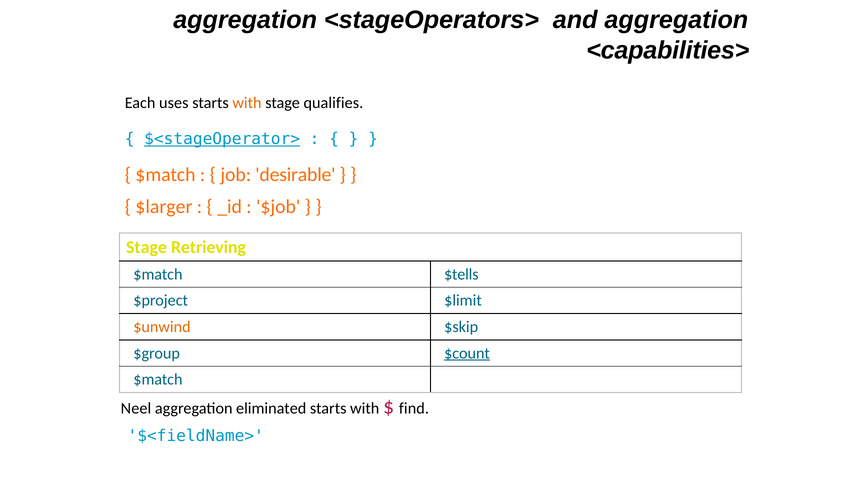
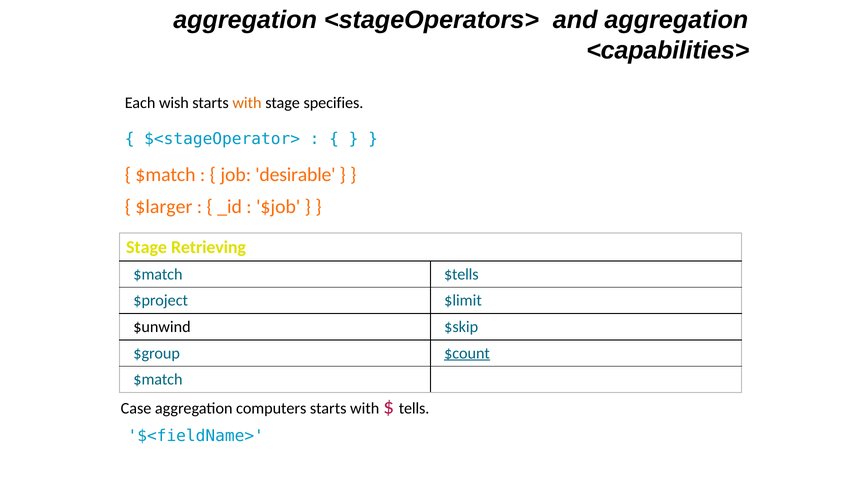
uses: uses -> wish
qualifies: qualifies -> specifies
$<stageOperator> underline: present -> none
$unwind colour: orange -> black
Neel: Neel -> Case
eliminated: eliminated -> computers
find: find -> tells
